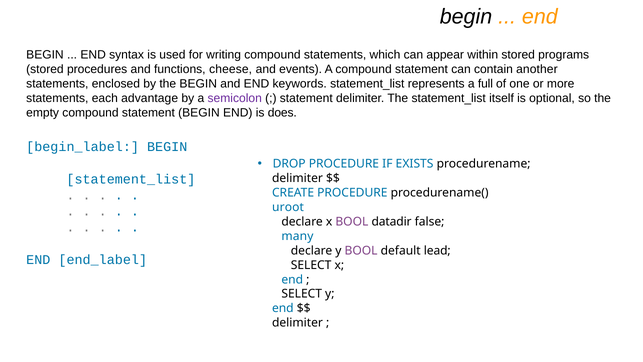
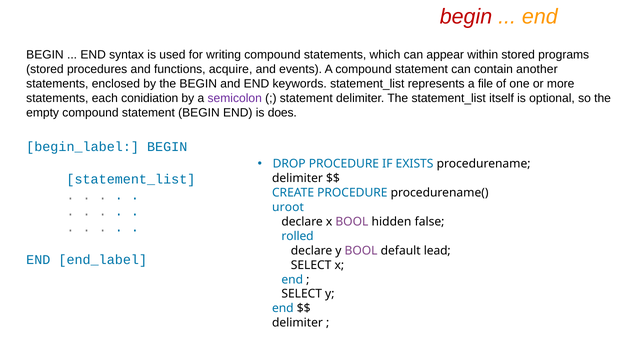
begin at (466, 17) colour: black -> red
cheese: cheese -> acquire
full: full -> file
advantage: advantage -> conidiation
datadir: datadir -> hidden
many: many -> rolled
